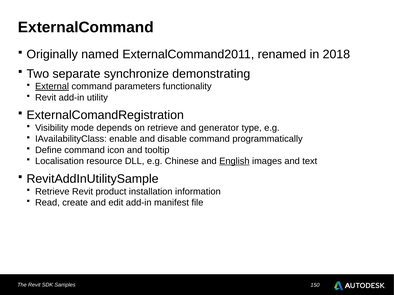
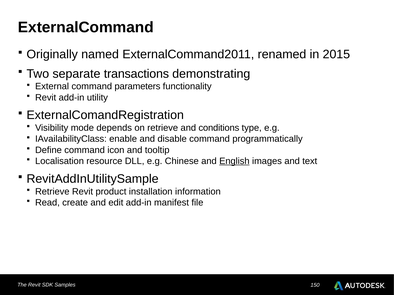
2018: 2018 -> 2015
synchronize: synchronize -> transactions
External underline: present -> none
generator: generator -> conditions
